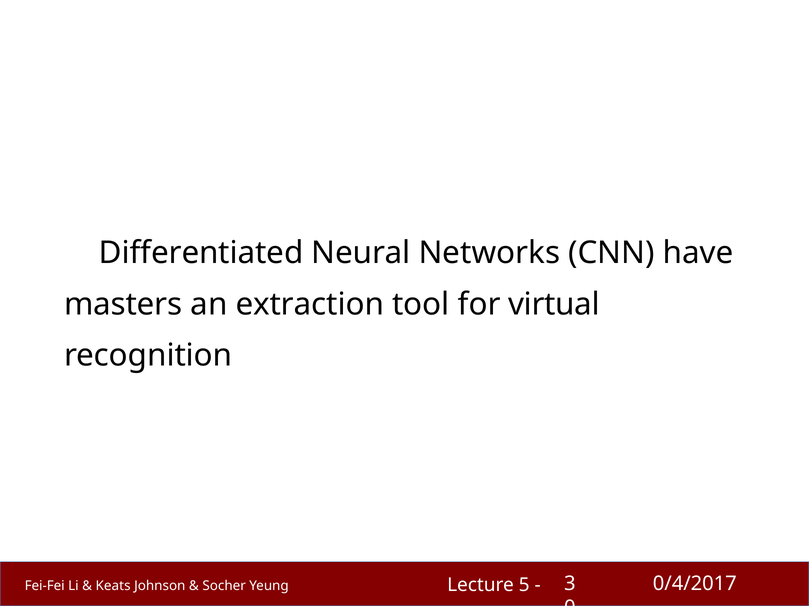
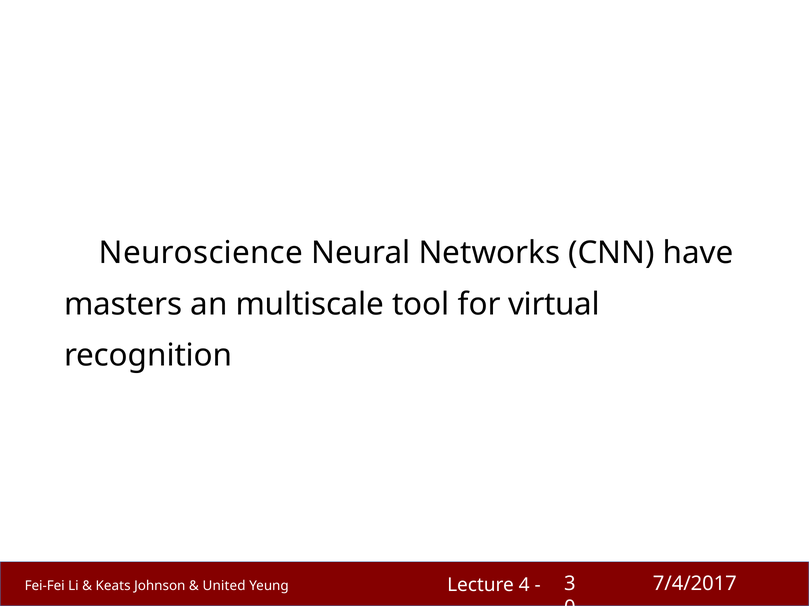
Differentiated: Differentiated -> Neuroscience
extraction: extraction -> multiscale
0/4/2017: 0/4/2017 -> 7/4/2017
5: 5 -> 4
Socher: Socher -> United
